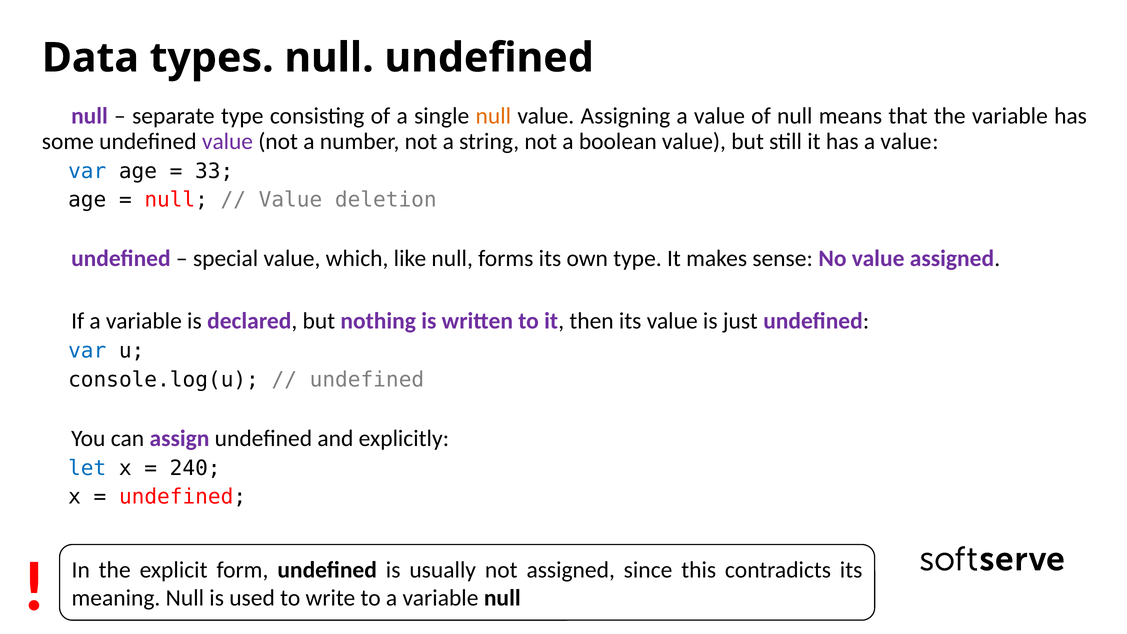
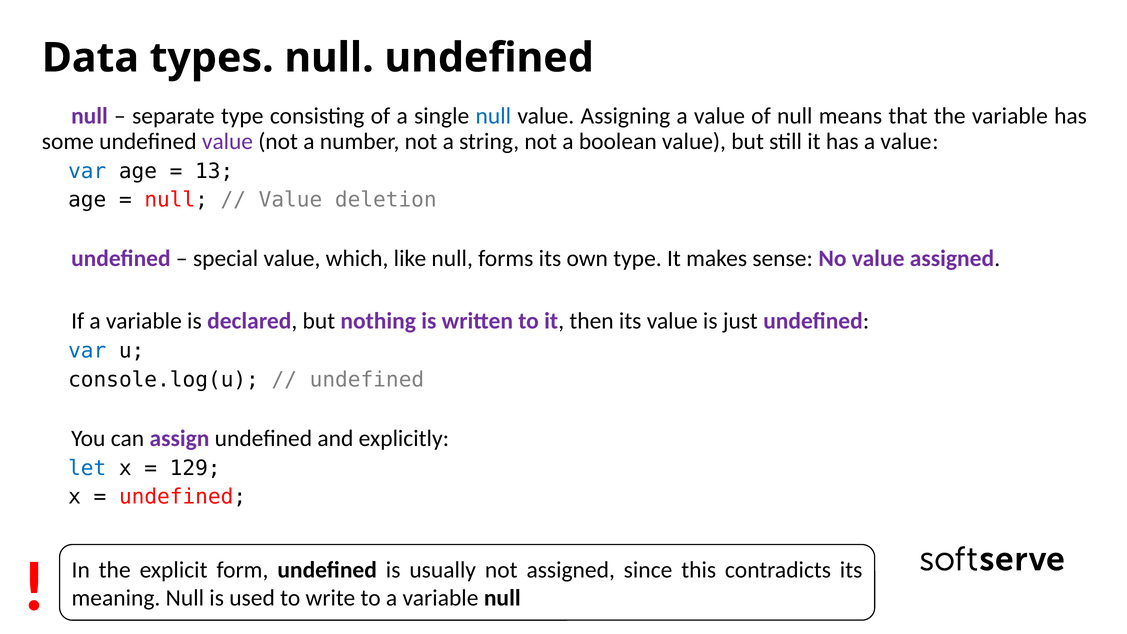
null at (493, 116) colour: orange -> blue
33: 33 -> 13
240: 240 -> 129
